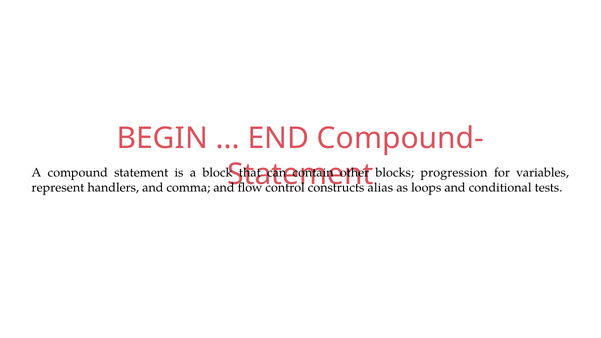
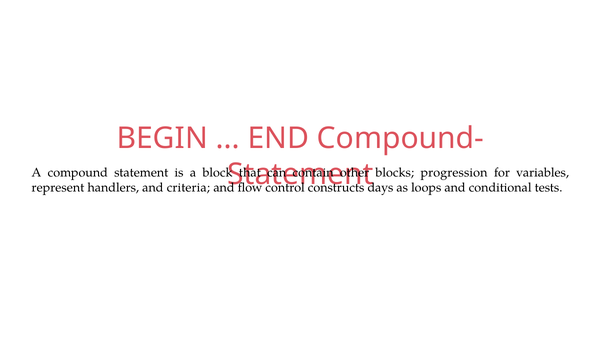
comma: comma -> criteria
alias: alias -> days
